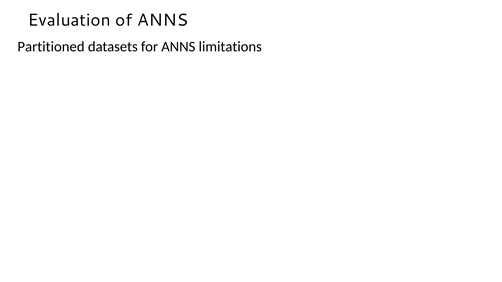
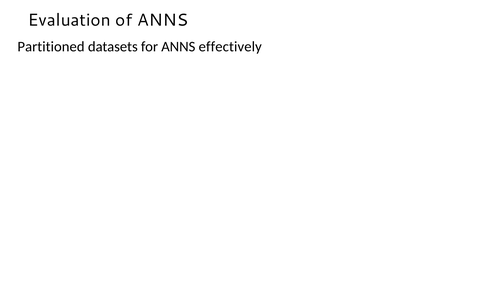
limitations: limitations -> effectively
